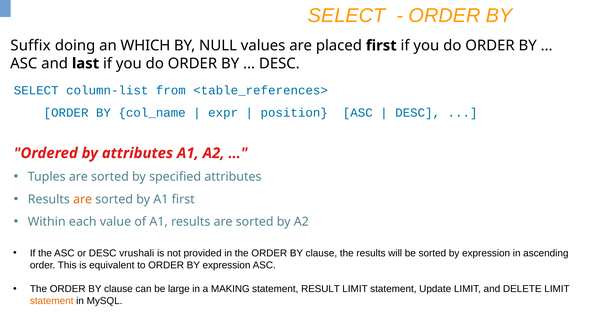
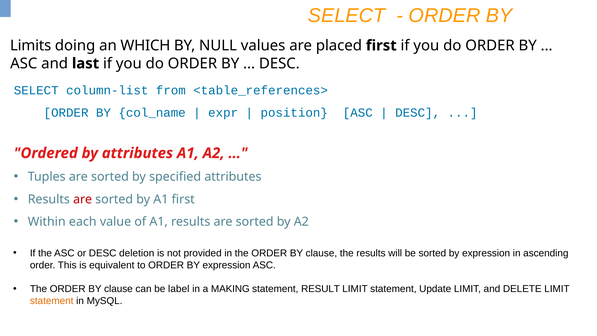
Suffix: Suffix -> Limits
are at (83, 199) colour: orange -> red
vrushali: vrushali -> deletion
large: large -> label
